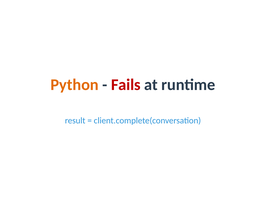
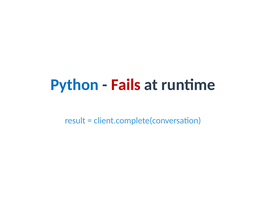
Python colour: orange -> blue
